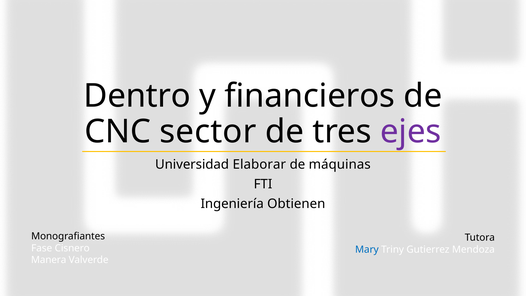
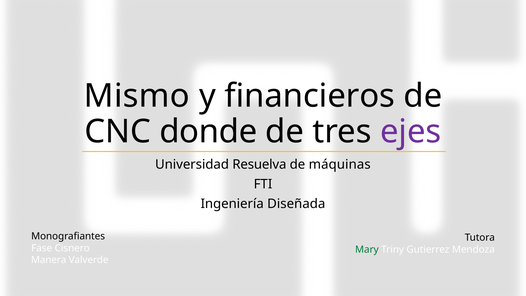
Dentro: Dentro -> Mismo
sector: sector -> donde
Elaborar: Elaborar -> Resuelva
Obtienen: Obtienen -> Diseñada
Mary colour: blue -> green
